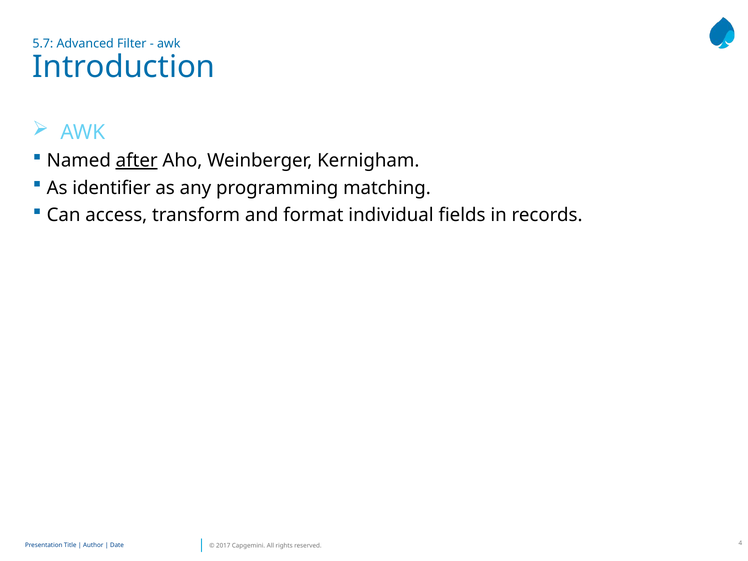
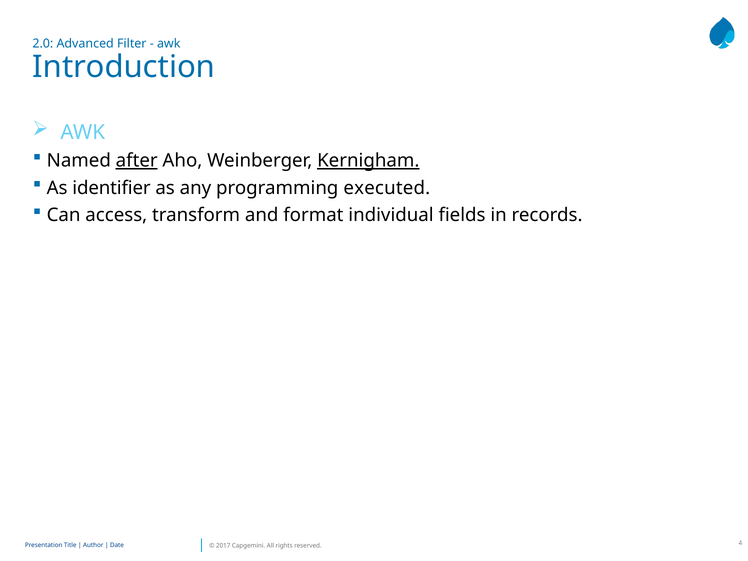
5.7: 5.7 -> 2.0
Kernigham underline: none -> present
matching: matching -> executed
